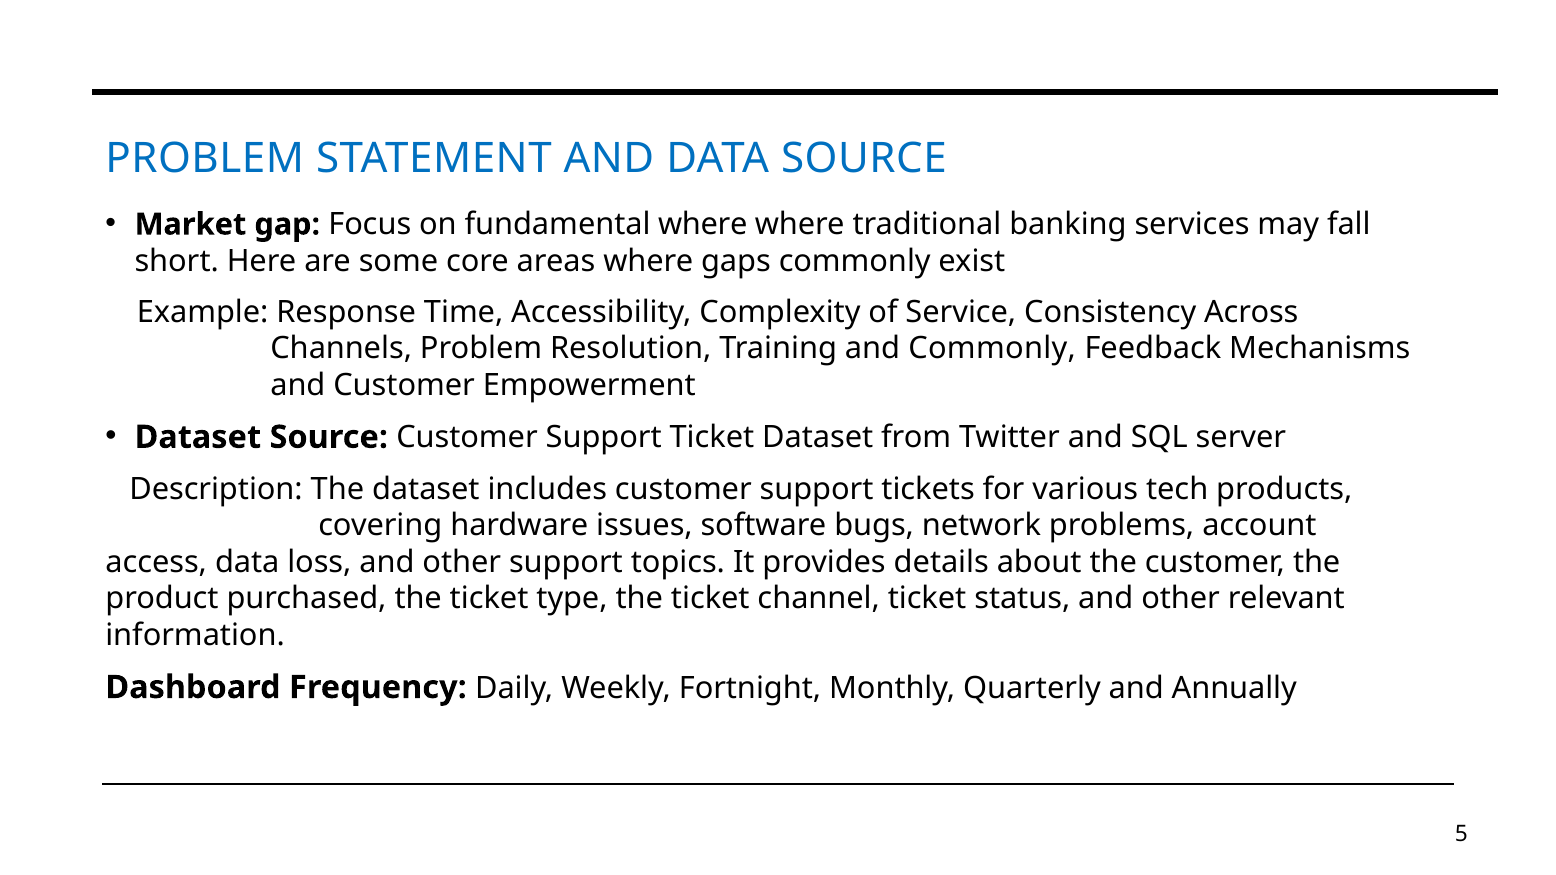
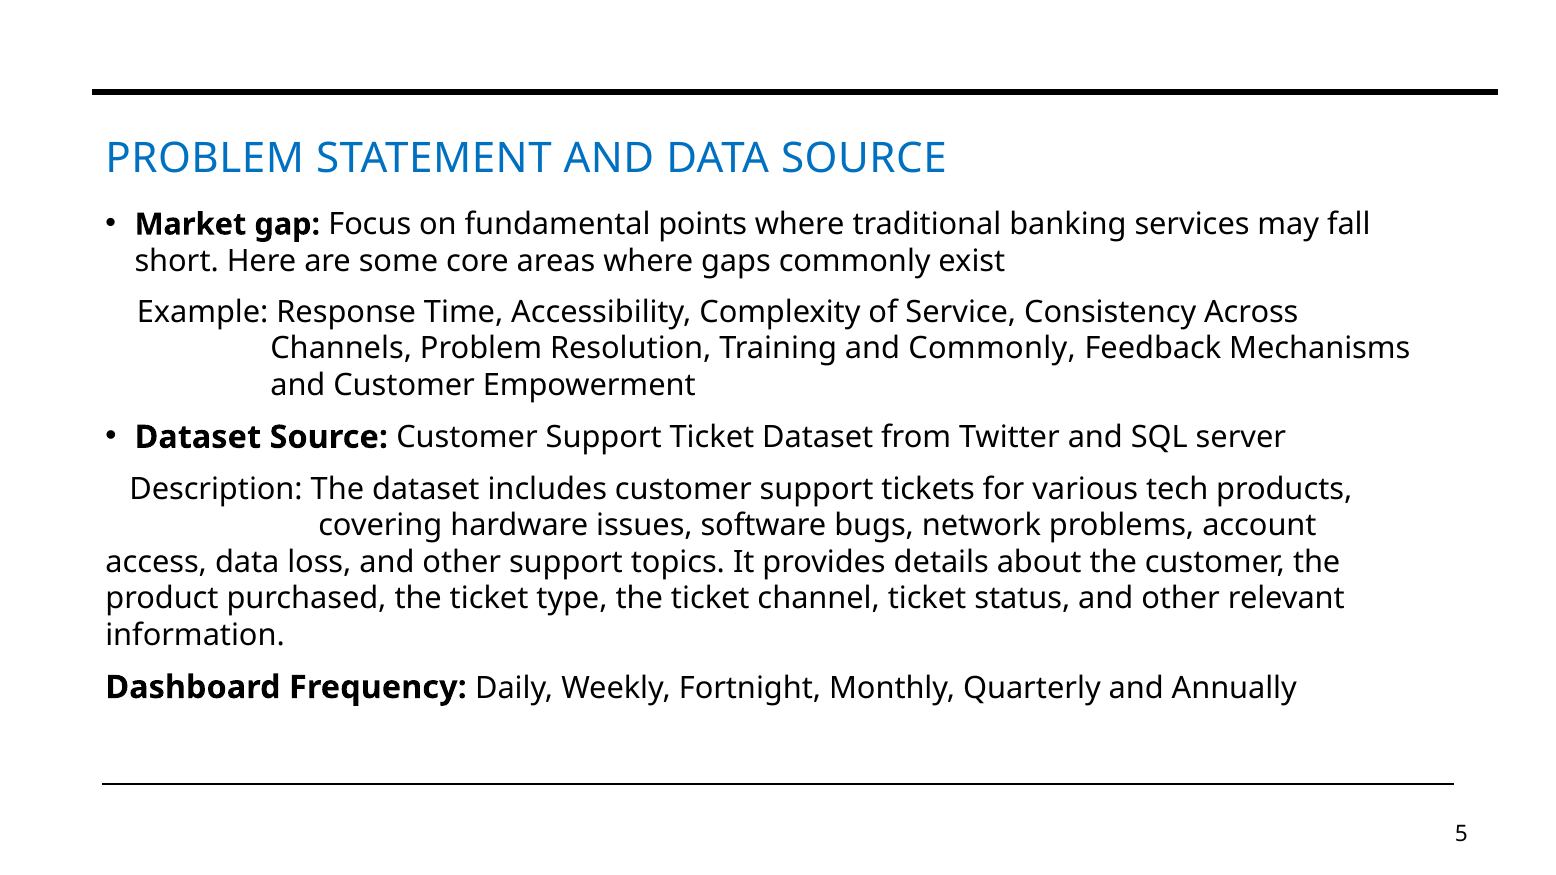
fundamental where: where -> points
